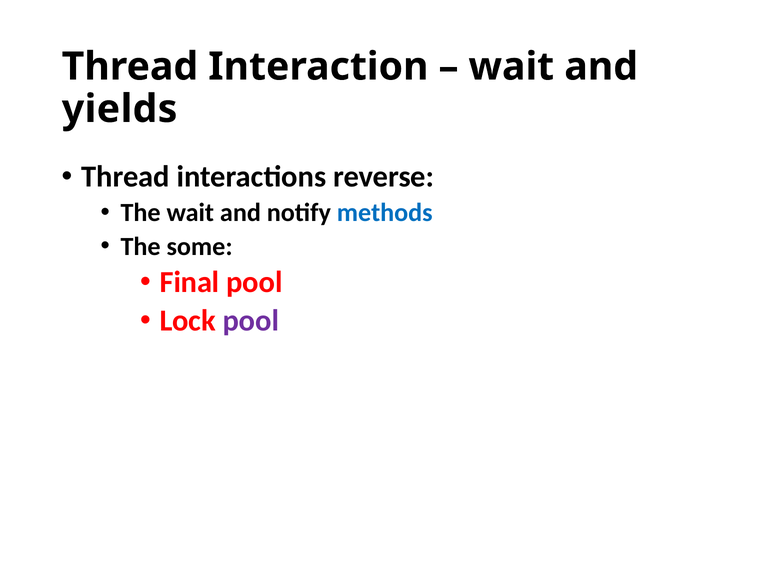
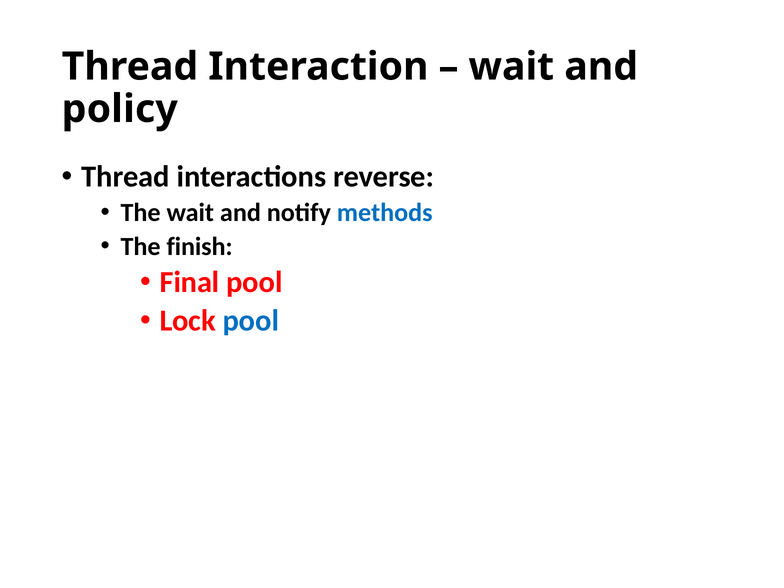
yields: yields -> policy
some: some -> finish
pool at (251, 321) colour: purple -> blue
